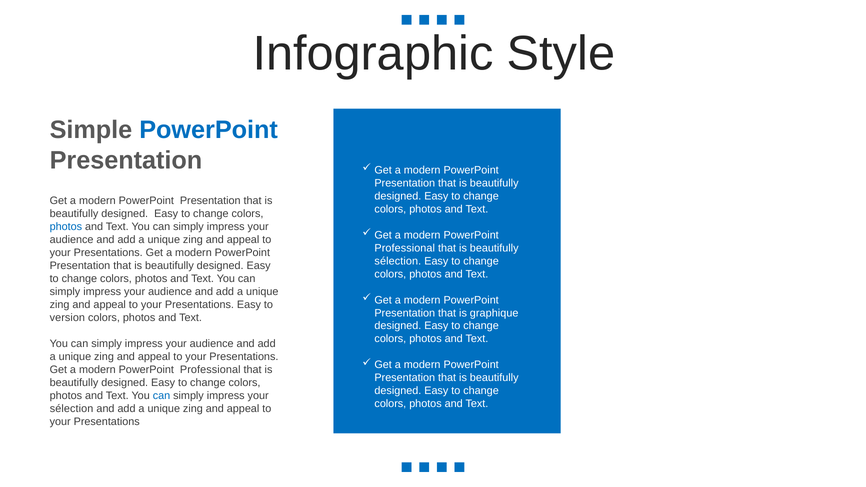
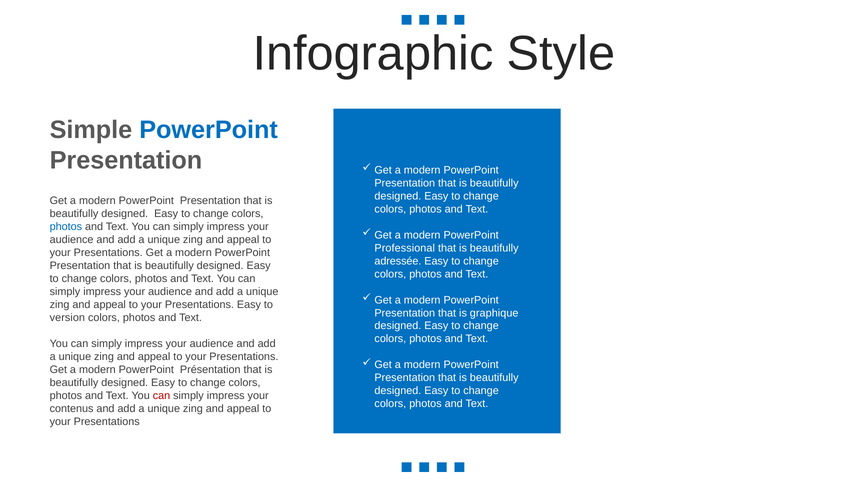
sélection at (398, 261): sélection -> adressée
Professional at (210, 370): Professional -> Présentation
can at (161, 396) colour: blue -> red
sélection at (72, 409): sélection -> contenus
